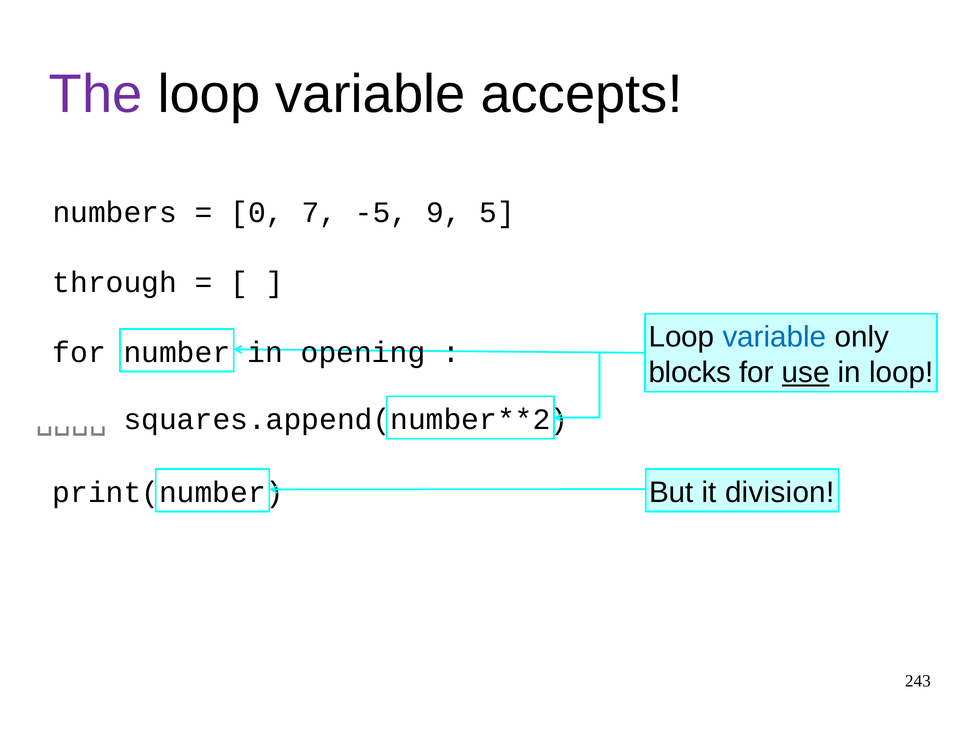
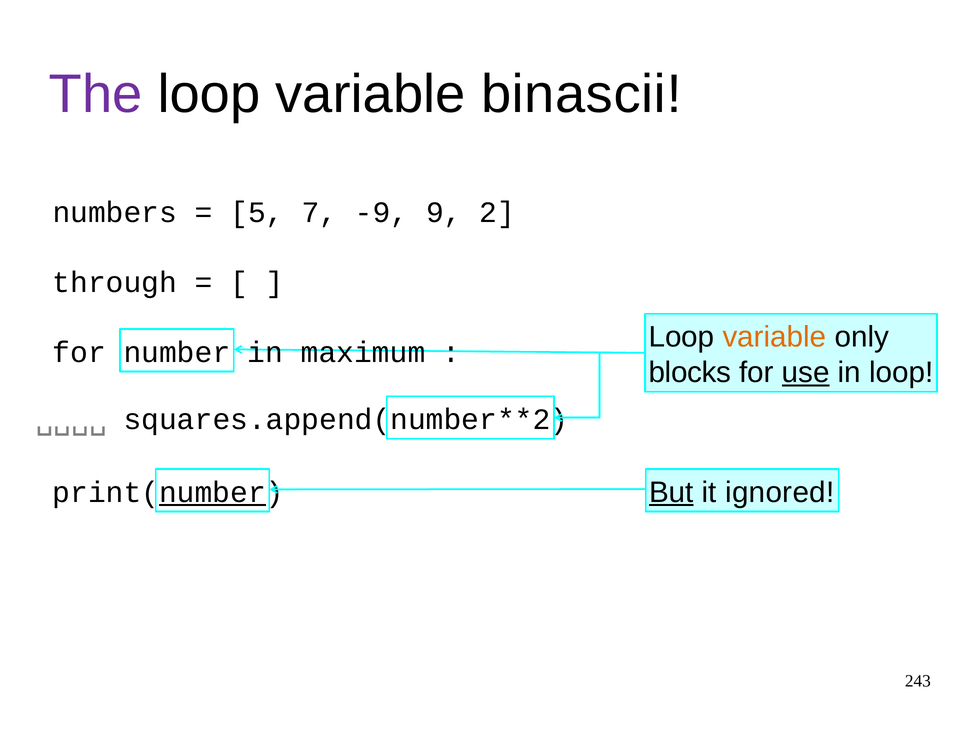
accepts: accepts -> binascii
0: 0 -> 5
-5: -5 -> -9
5: 5 -> 2
variable at (775, 337) colour: blue -> orange
opening: opening -> maximum
But underline: none -> present
division: division -> ignored
number at (212, 492) underline: none -> present
